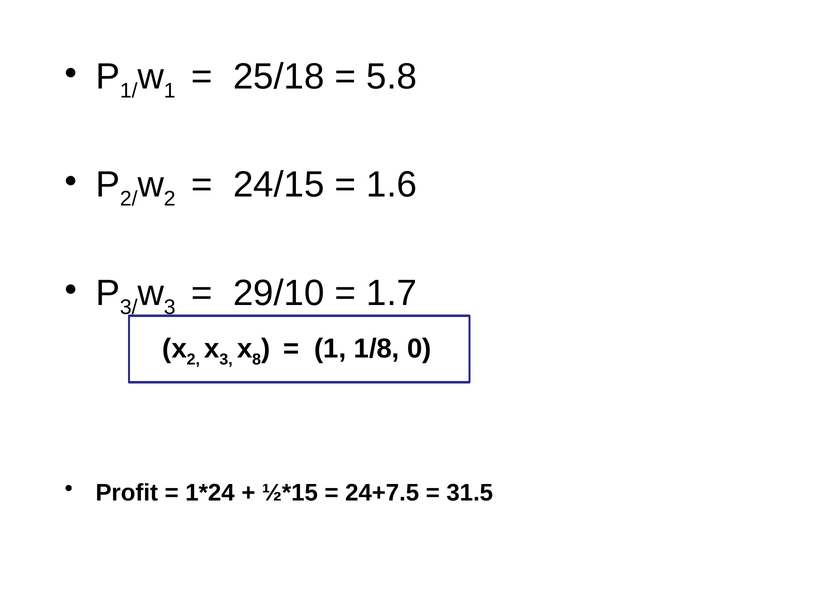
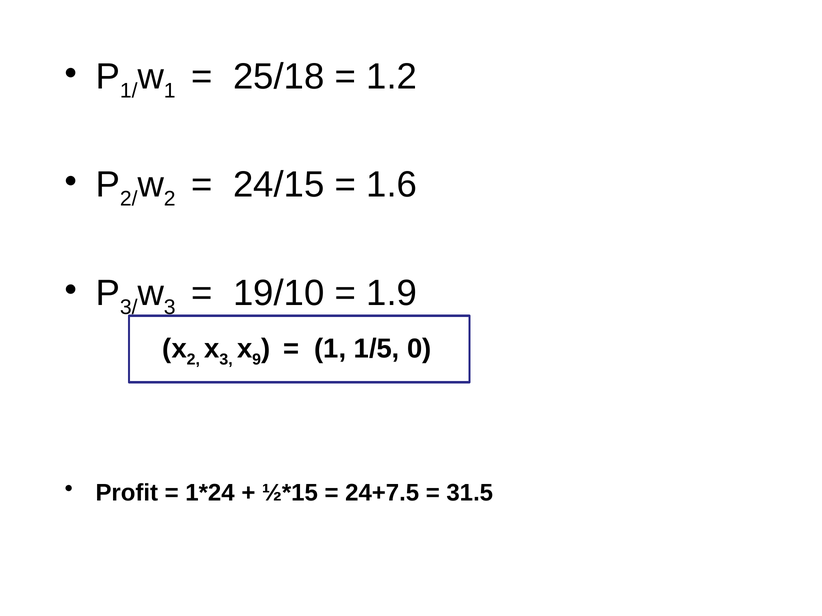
5.8: 5.8 -> 1.2
29/10: 29/10 -> 19/10
1.7: 1.7 -> 1.9
8: 8 -> 9
1/8: 1/8 -> 1/5
